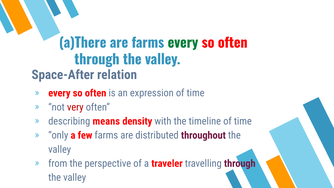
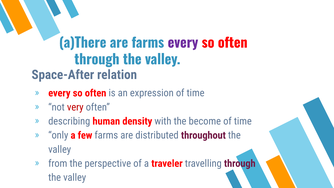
every at (183, 43) colour: green -> purple
means: means -> human
timeline: timeline -> become
